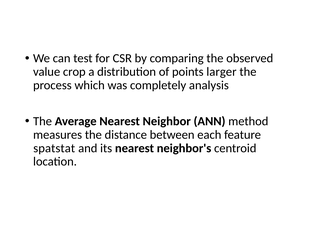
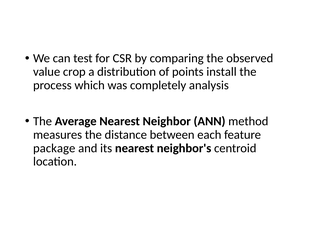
larger: larger -> install
spatstat: spatstat -> package
